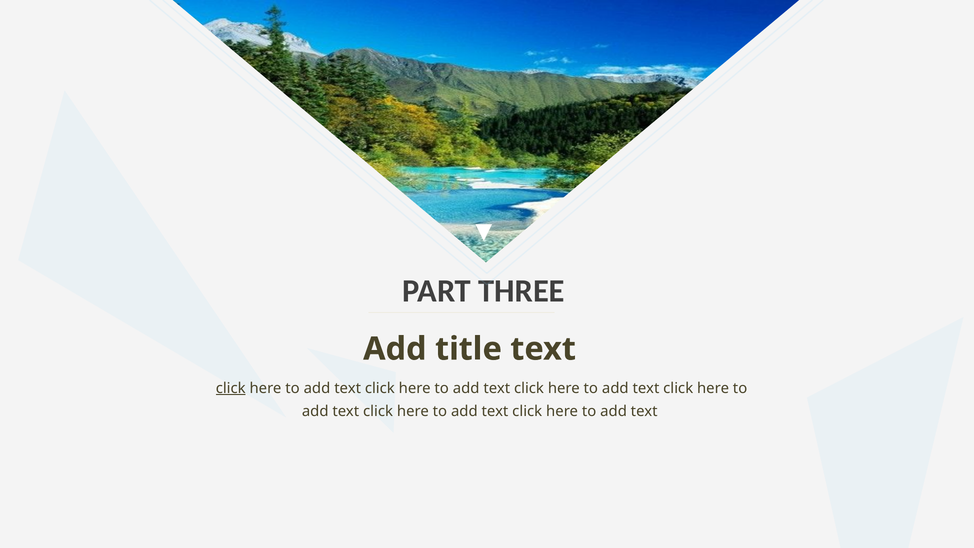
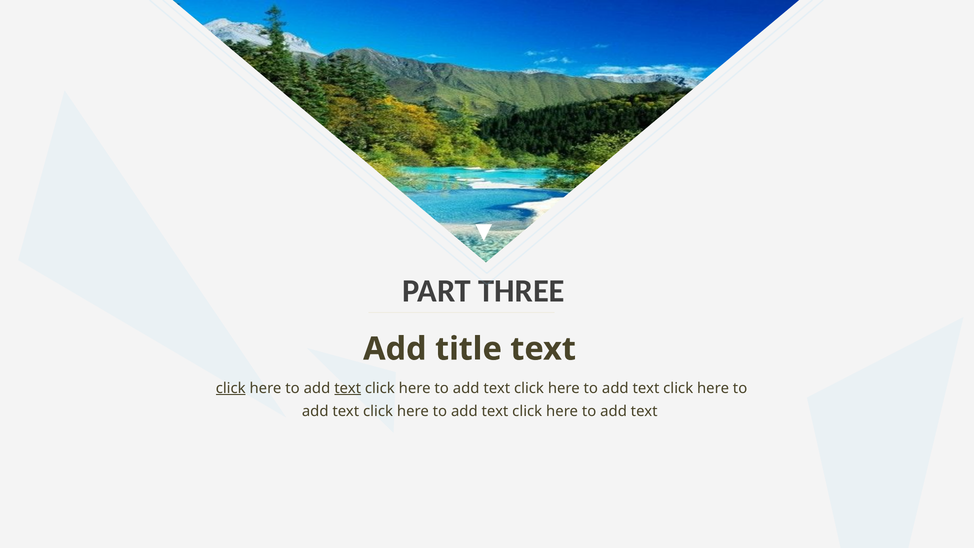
text at (348, 388) underline: none -> present
